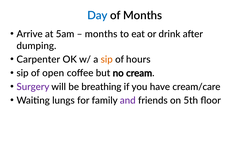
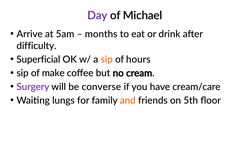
Day colour: blue -> purple
of Months: Months -> Michael
dumping: dumping -> difficulty
Carpenter: Carpenter -> Superficial
open: open -> make
breathing: breathing -> converse
and colour: purple -> orange
